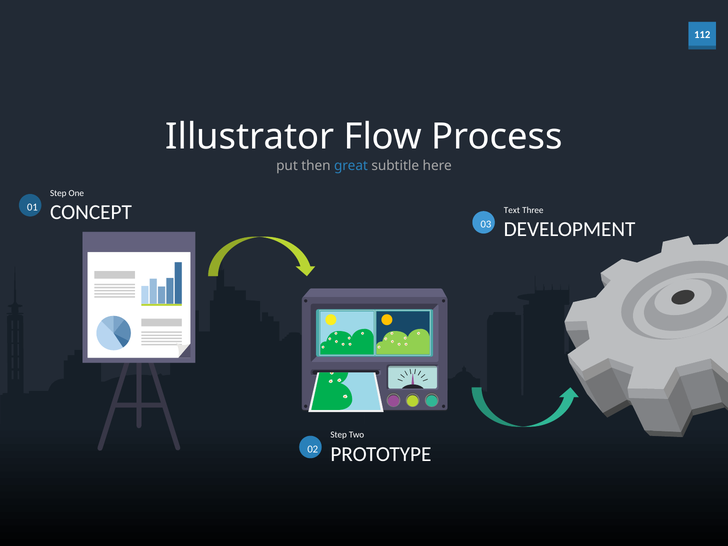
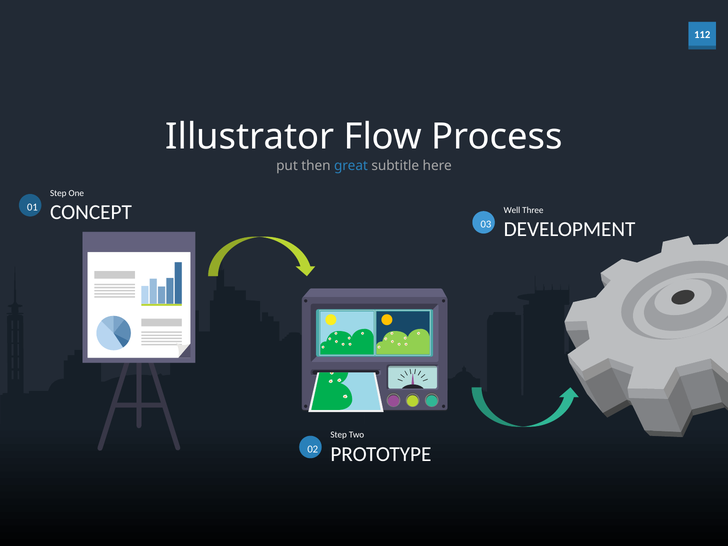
Text: Text -> Well
